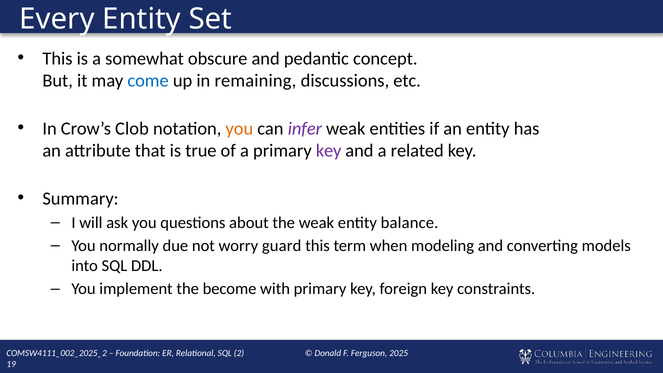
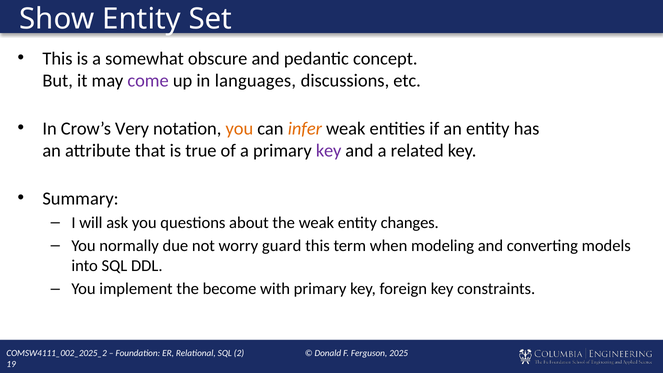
Every: Every -> Show
come colour: blue -> purple
remaining: remaining -> languages
Clob: Clob -> Very
infer colour: purple -> orange
balance: balance -> changes
